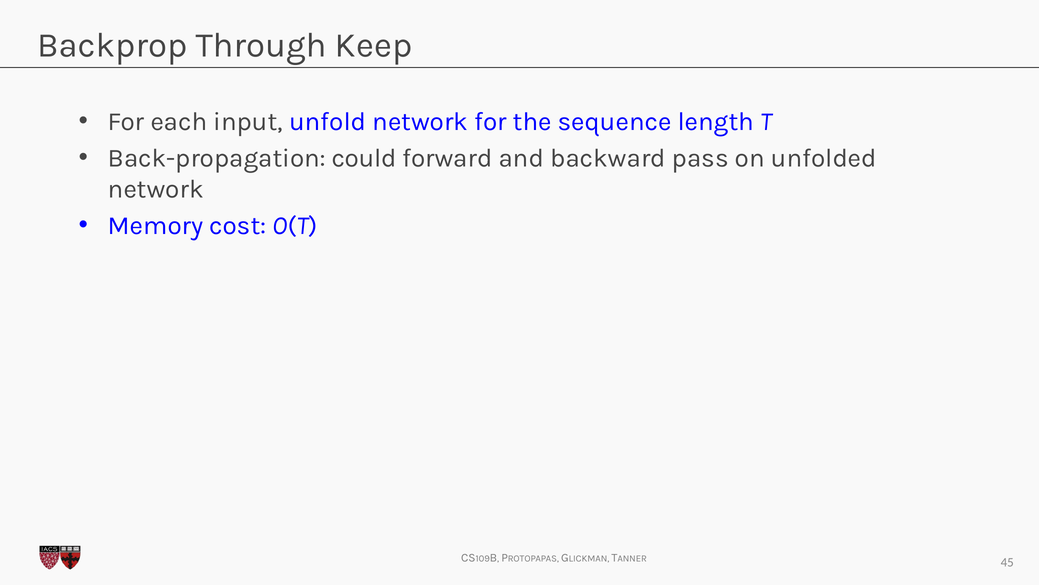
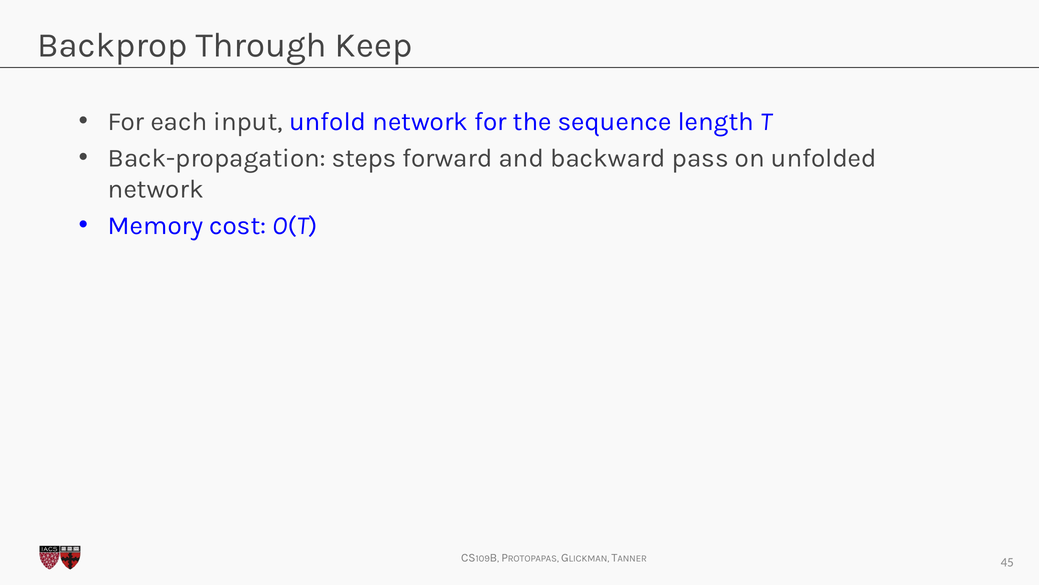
could: could -> steps
